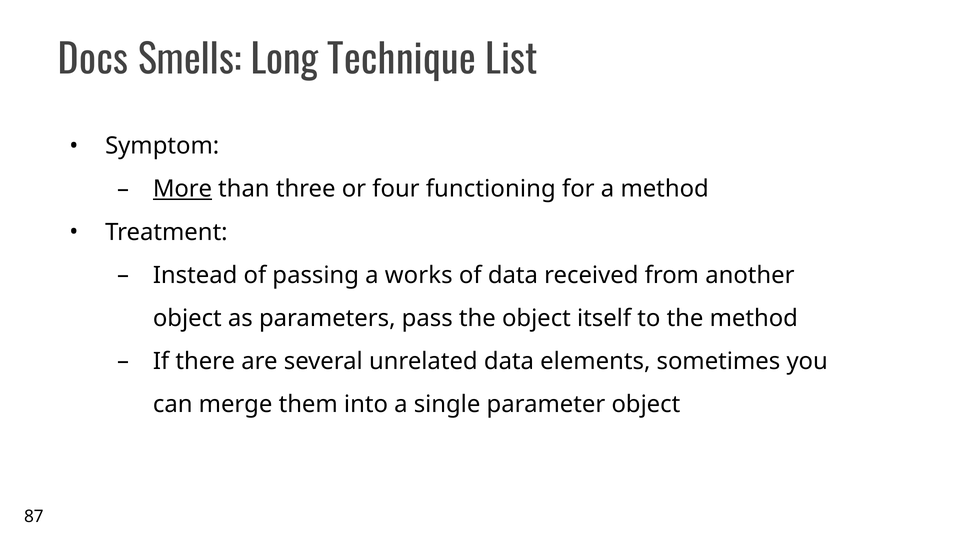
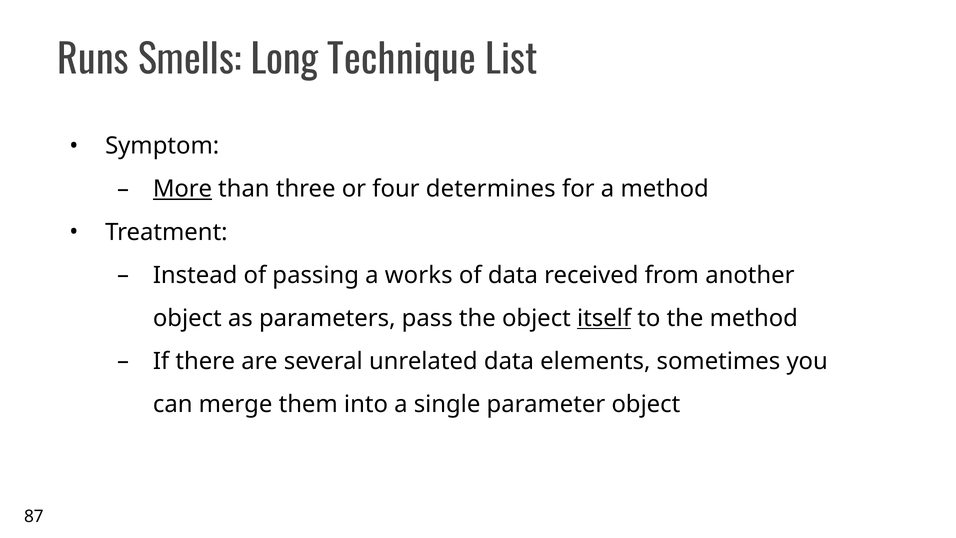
Docs: Docs -> Runs
functioning: functioning -> determines
itself underline: none -> present
